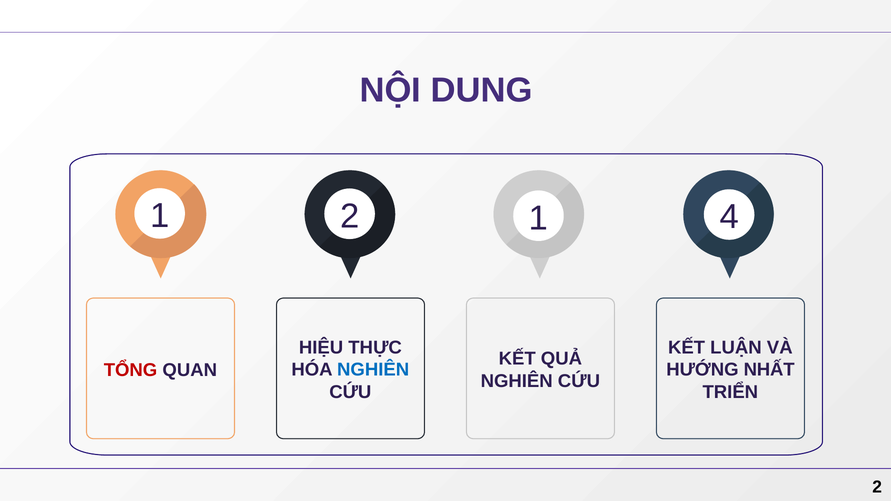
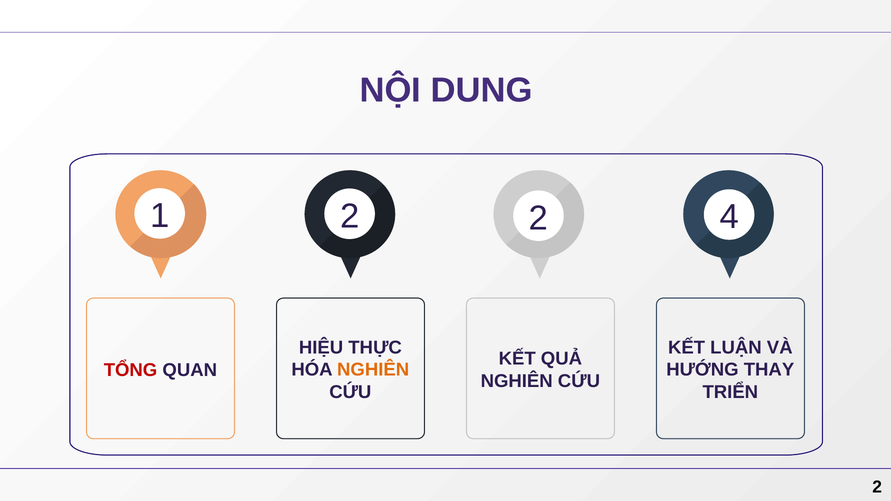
1 1: 1 -> 2
NGHIÊN at (373, 370) colour: blue -> orange
NHẤT: NHẤT -> THAY
